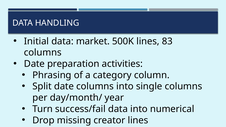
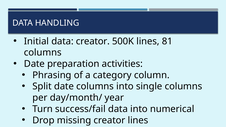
data market: market -> creator
83: 83 -> 81
